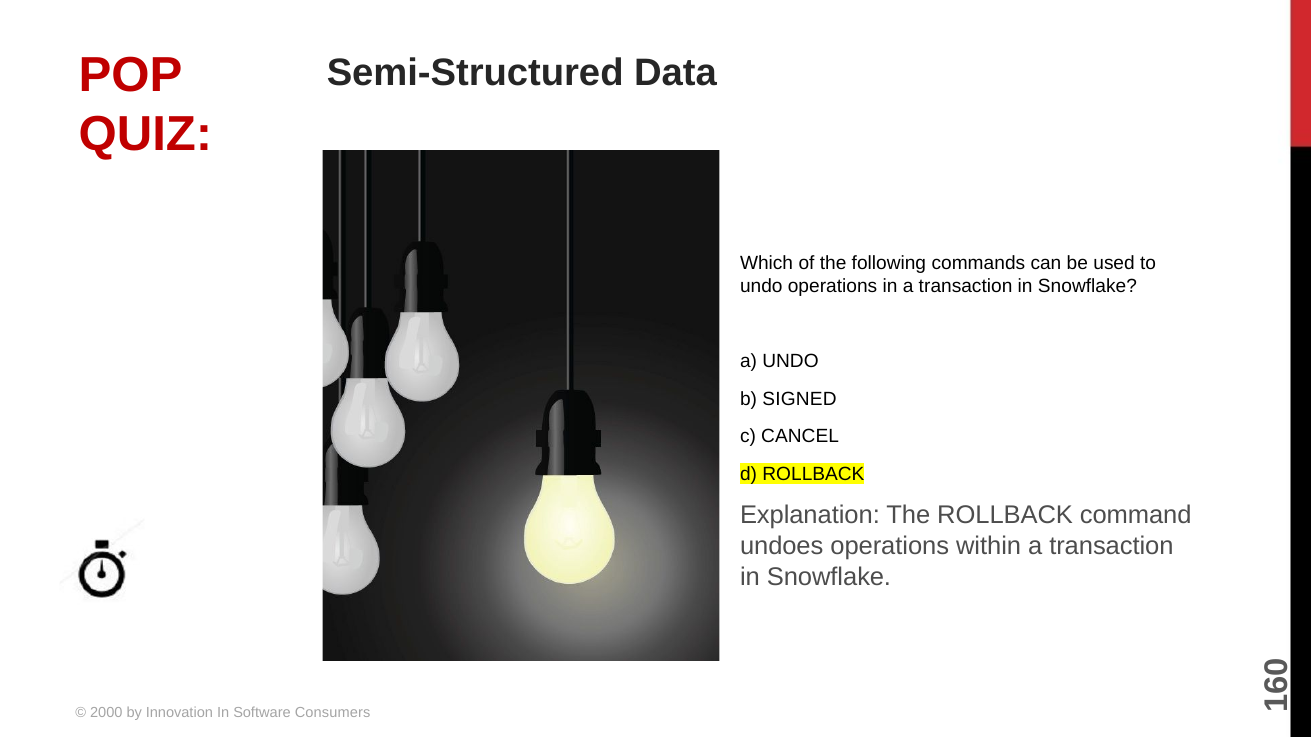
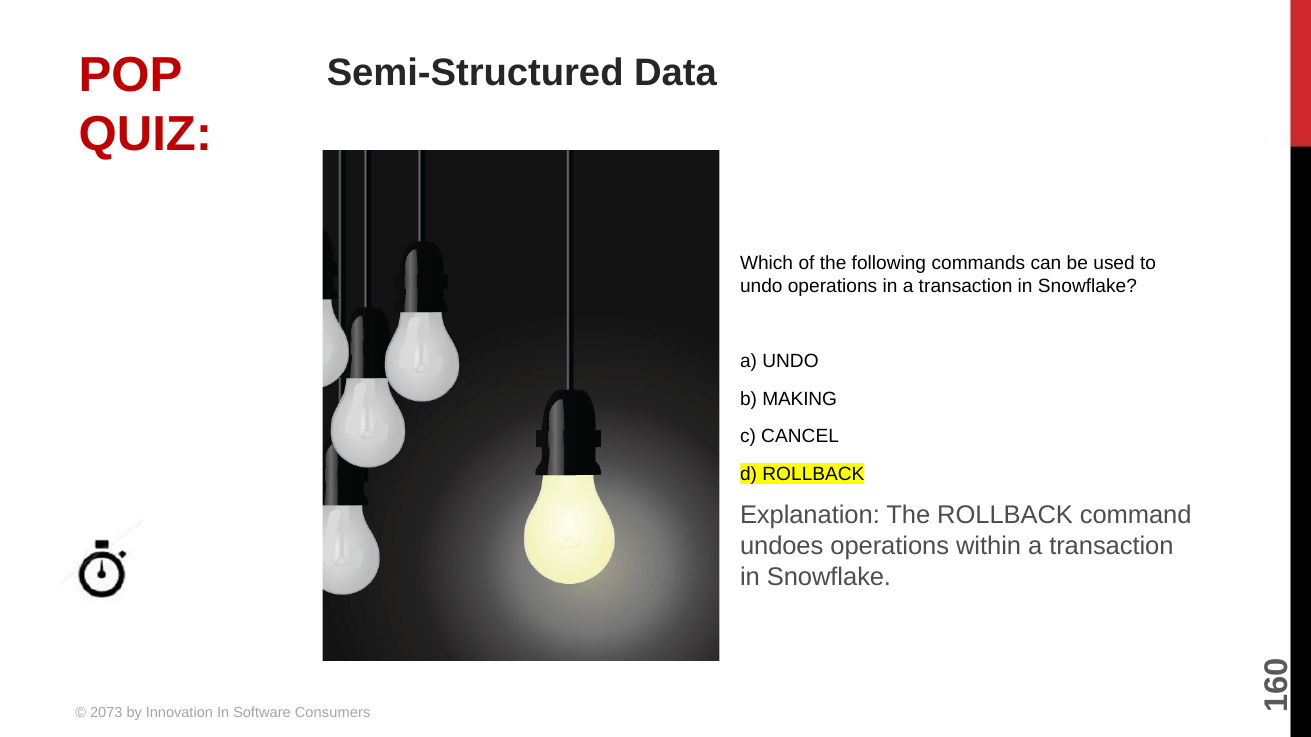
SIGNED: SIGNED -> MAKING
2000: 2000 -> 2073
